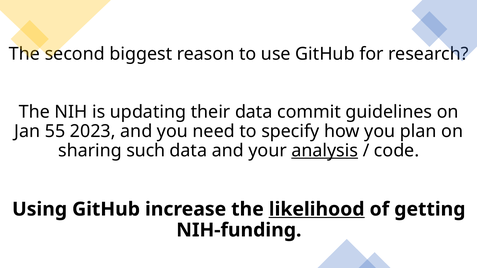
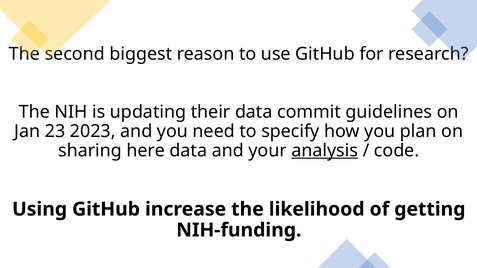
55: 55 -> 23
such: such -> here
likelihood underline: present -> none
